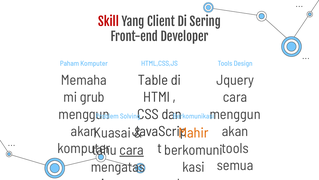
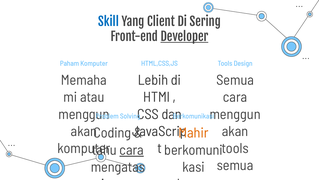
Skill colour: red -> blue
Developer underline: none -> present
Table: Table -> Lebih
Jquery at (235, 80): Jquery -> Semua
grub: grub -> atau
Kuasai: Kuasai -> Coding
